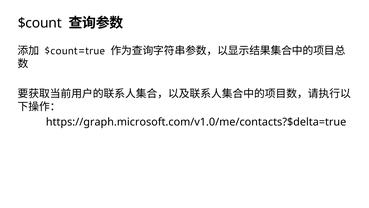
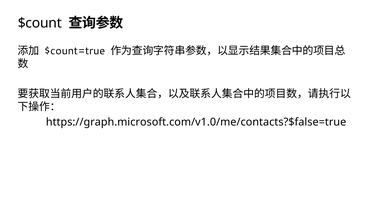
https://graph.microsoft.com/v1.0/me/contacts?$delta=true: https://graph.microsoft.com/v1.0/me/contacts?$delta=true -> https://graph.microsoft.com/v1.0/me/contacts?$false=true
